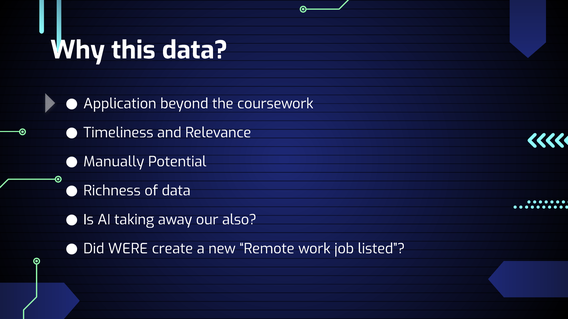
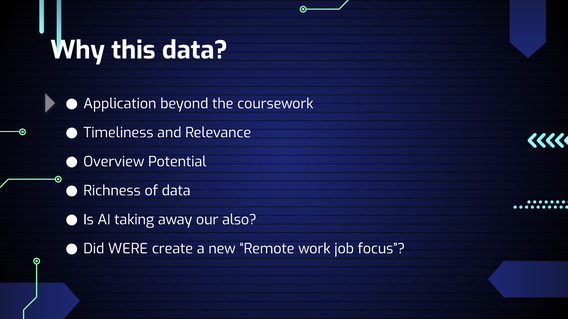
Manually: Manually -> Overview
listed: listed -> focus
